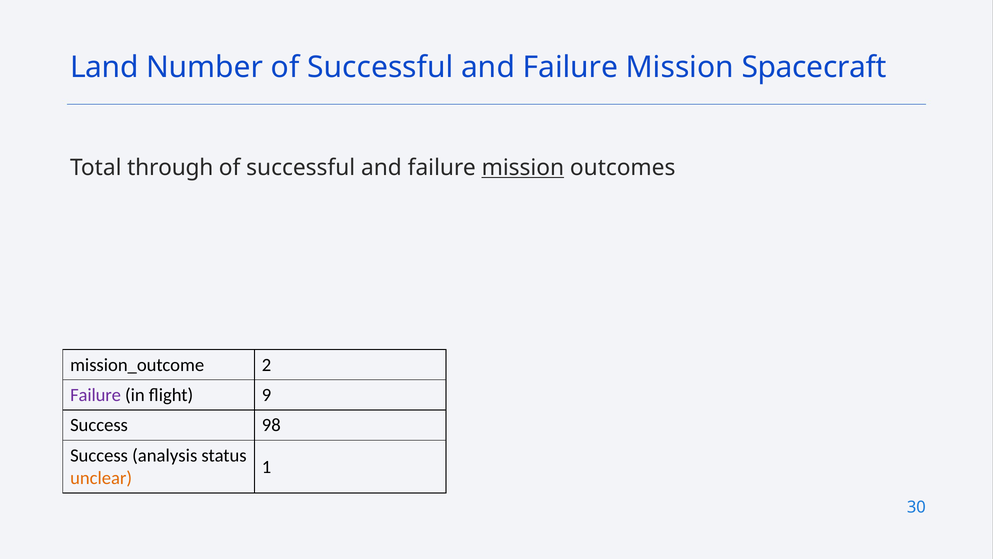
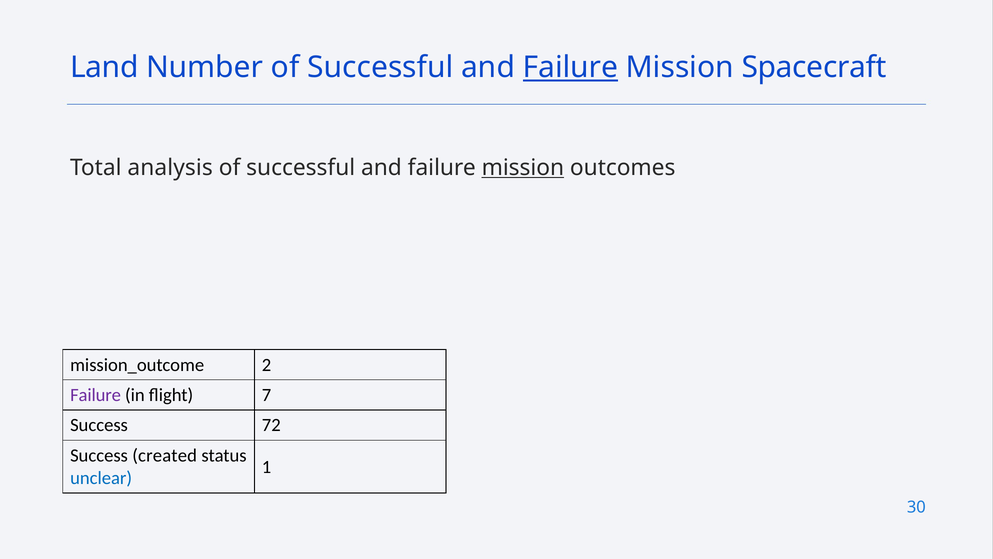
Failure at (570, 67) underline: none -> present
through: through -> analysis
9: 9 -> 7
98: 98 -> 72
analysis: analysis -> created
unclear colour: orange -> blue
